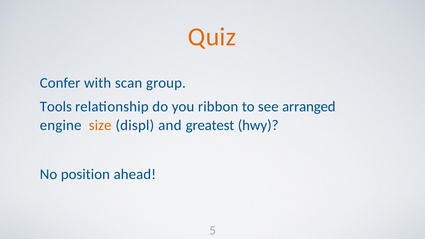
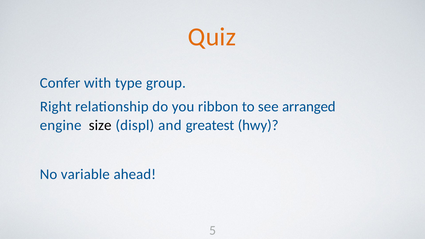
scan: scan -> type
Tools: Tools -> Right
size colour: orange -> black
position: position -> variable
